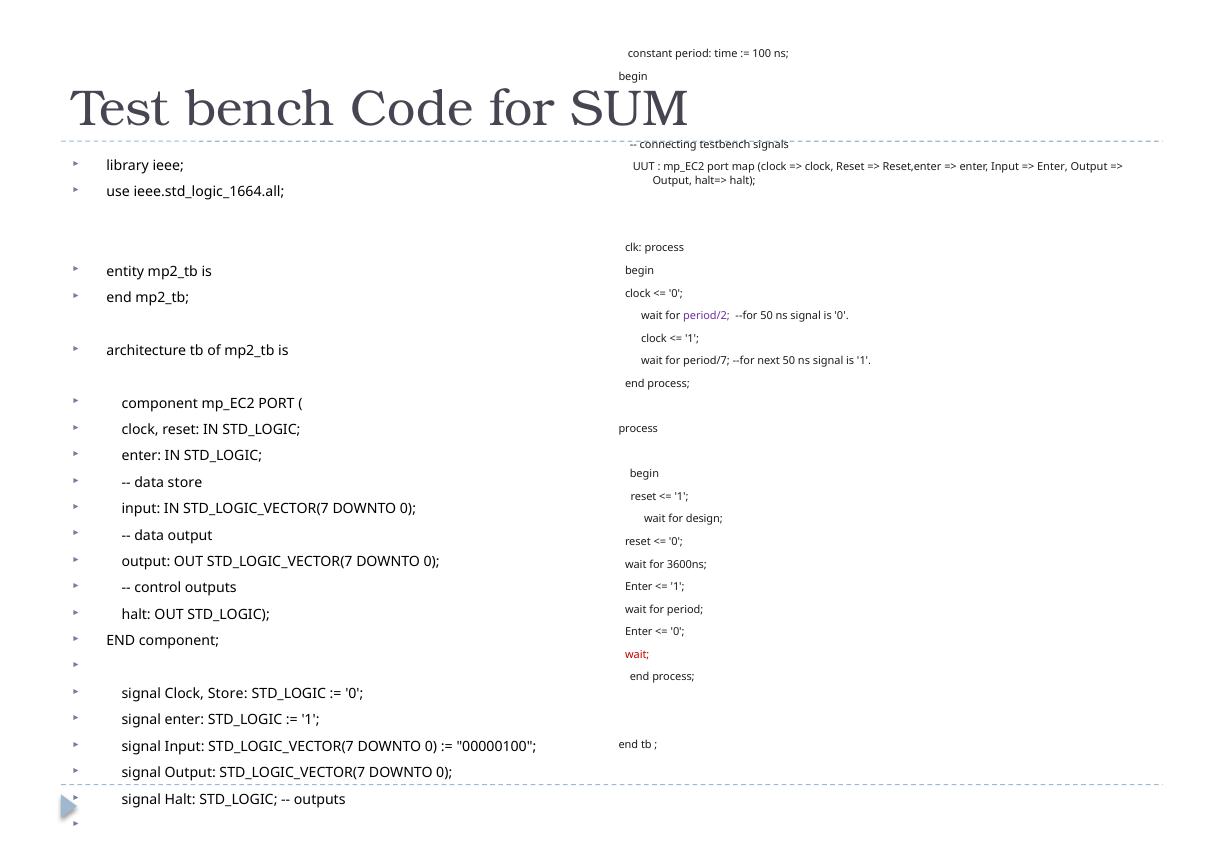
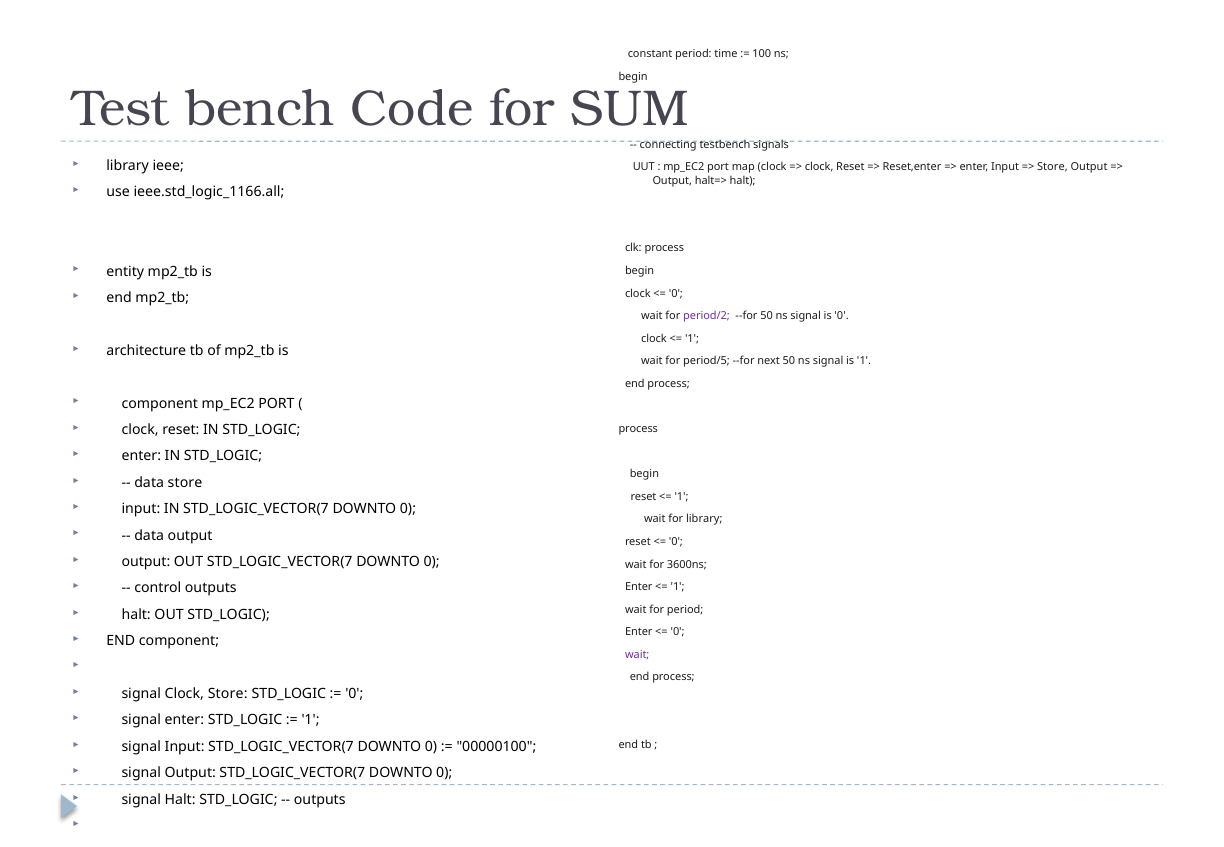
Enter at (1052, 167): Enter -> Store
ieee.std_logic_1664.all: ieee.std_logic_1664.all -> ieee.std_logic_1166.all
period/7: period/7 -> period/5
for design: design -> library
wait at (637, 655) colour: red -> purple
